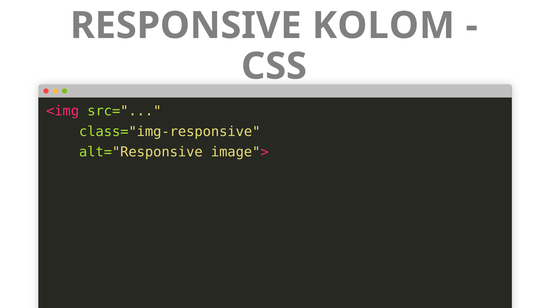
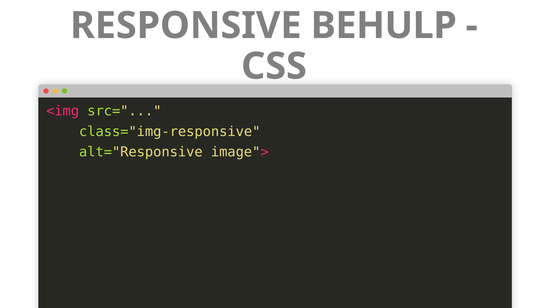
KOLOM: KOLOM -> BEHULP
